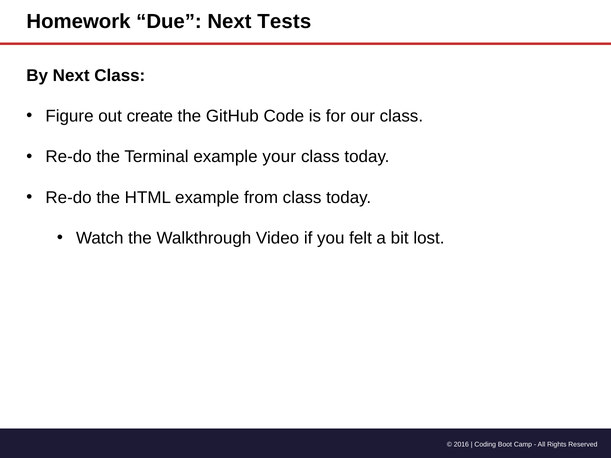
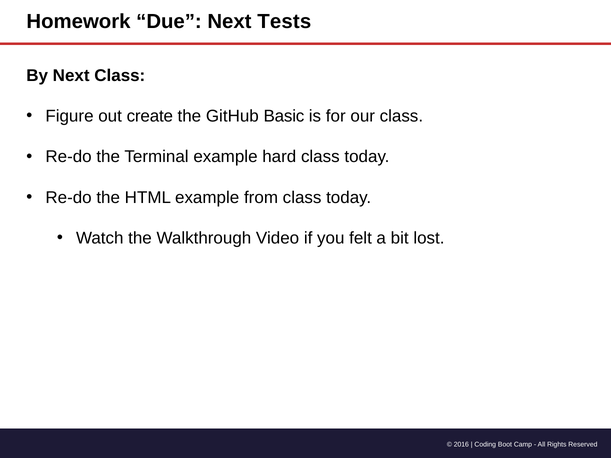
Code: Code -> Basic
your: your -> hard
